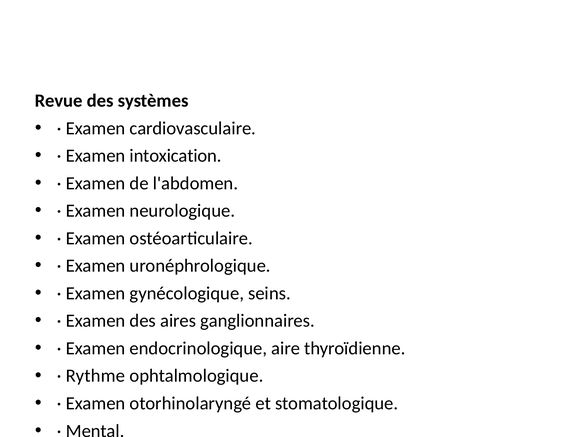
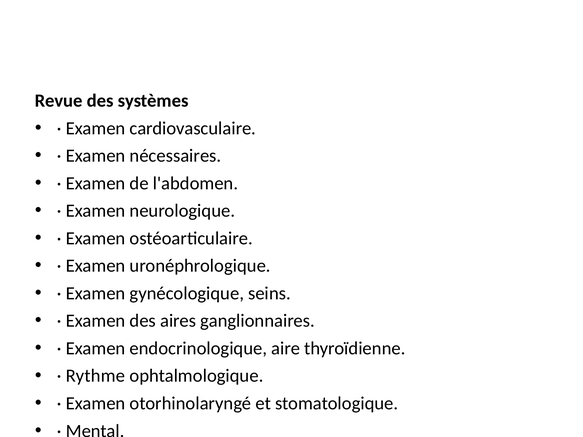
intoxication: intoxication -> nécessaires
